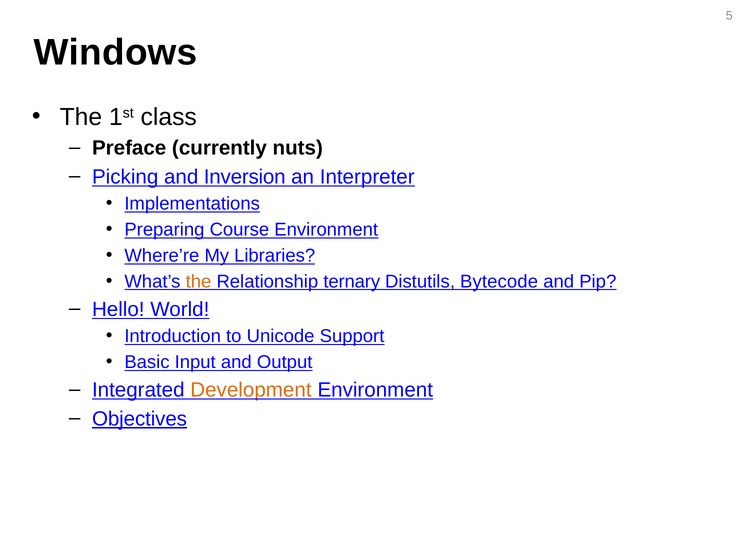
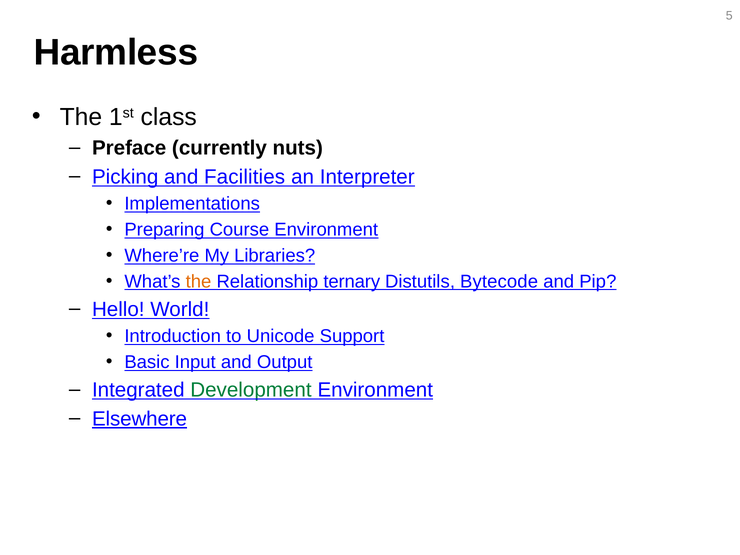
Windows: Windows -> Harmless
Inversion: Inversion -> Facilities
Development colour: orange -> green
Objectives: Objectives -> Elsewhere
